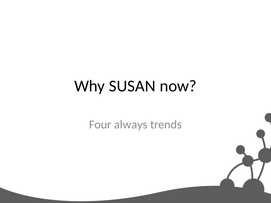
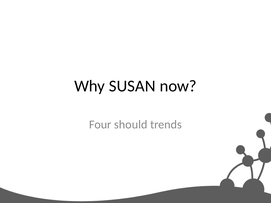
always: always -> should
